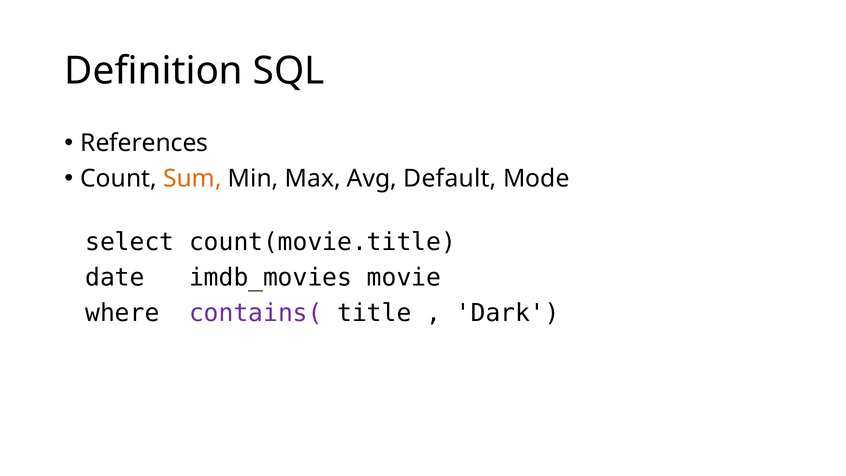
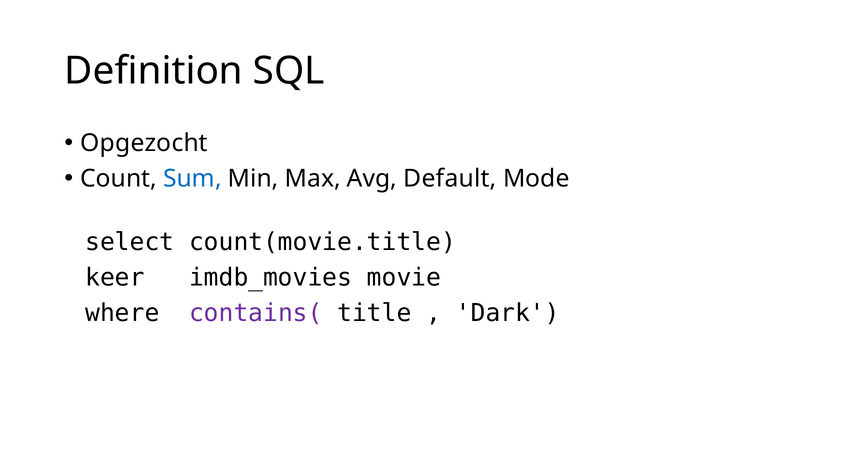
References: References -> Opgezocht
Sum colour: orange -> blue
date: date -> keer
